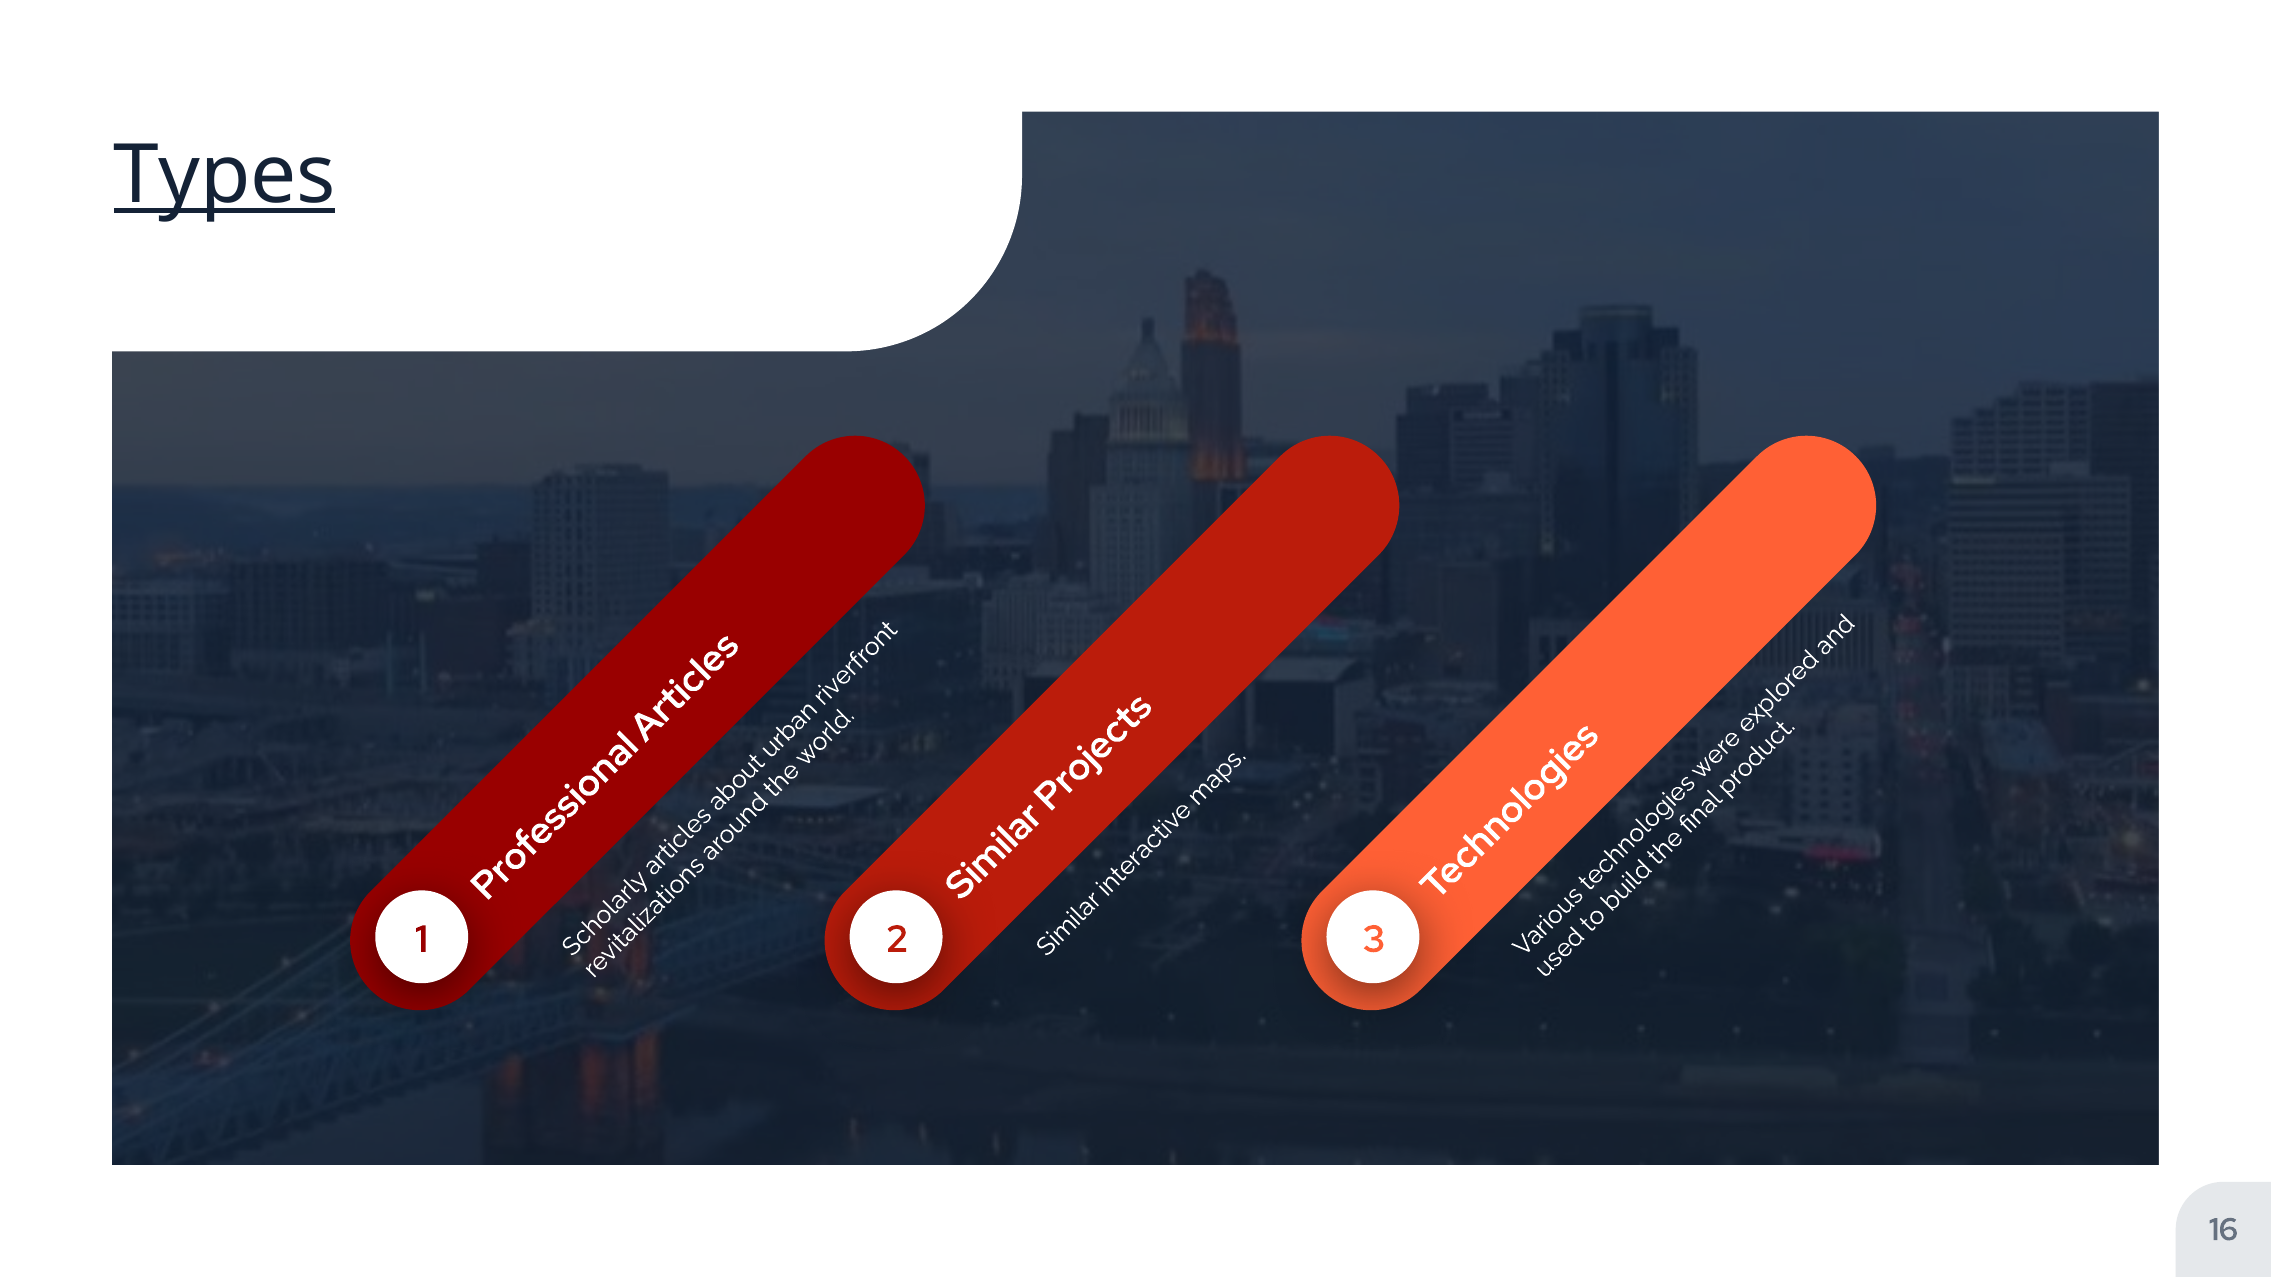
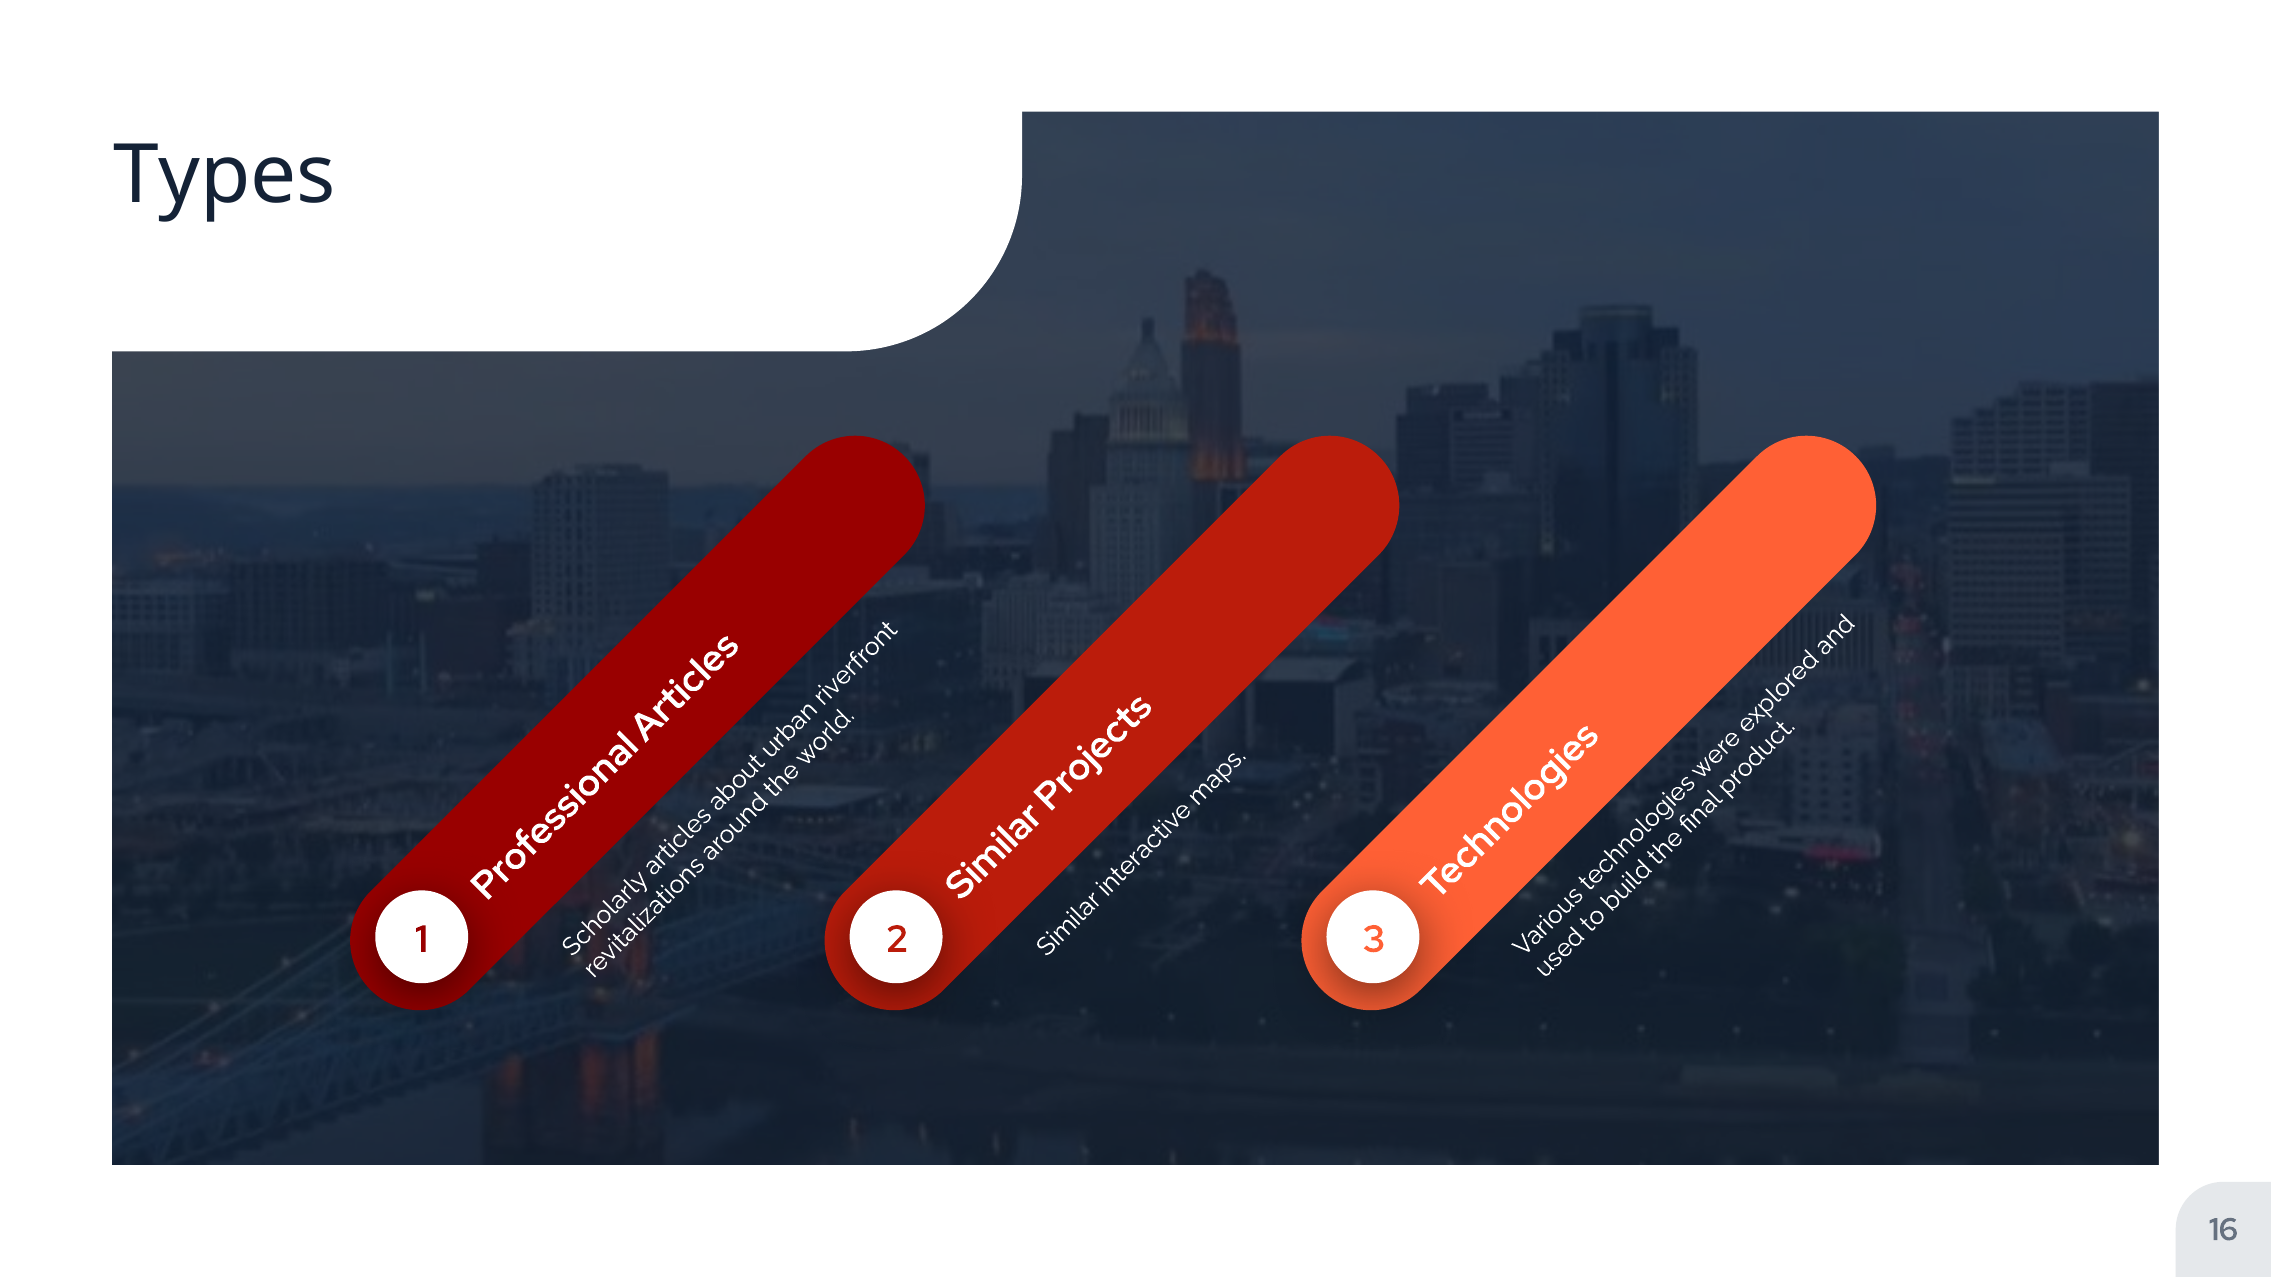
Types underline: present -> none
